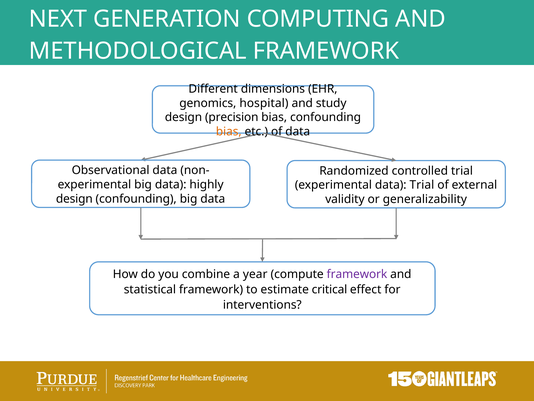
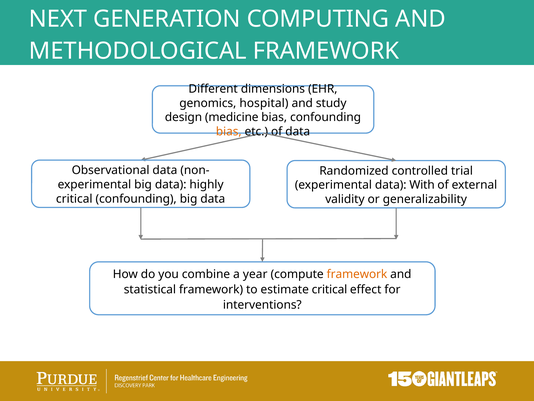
precision: precision -> medicine
data Trial: Trial -> With
design at (74, 199): design -> critical
framework at (357, 274) colour: purple -> orange
